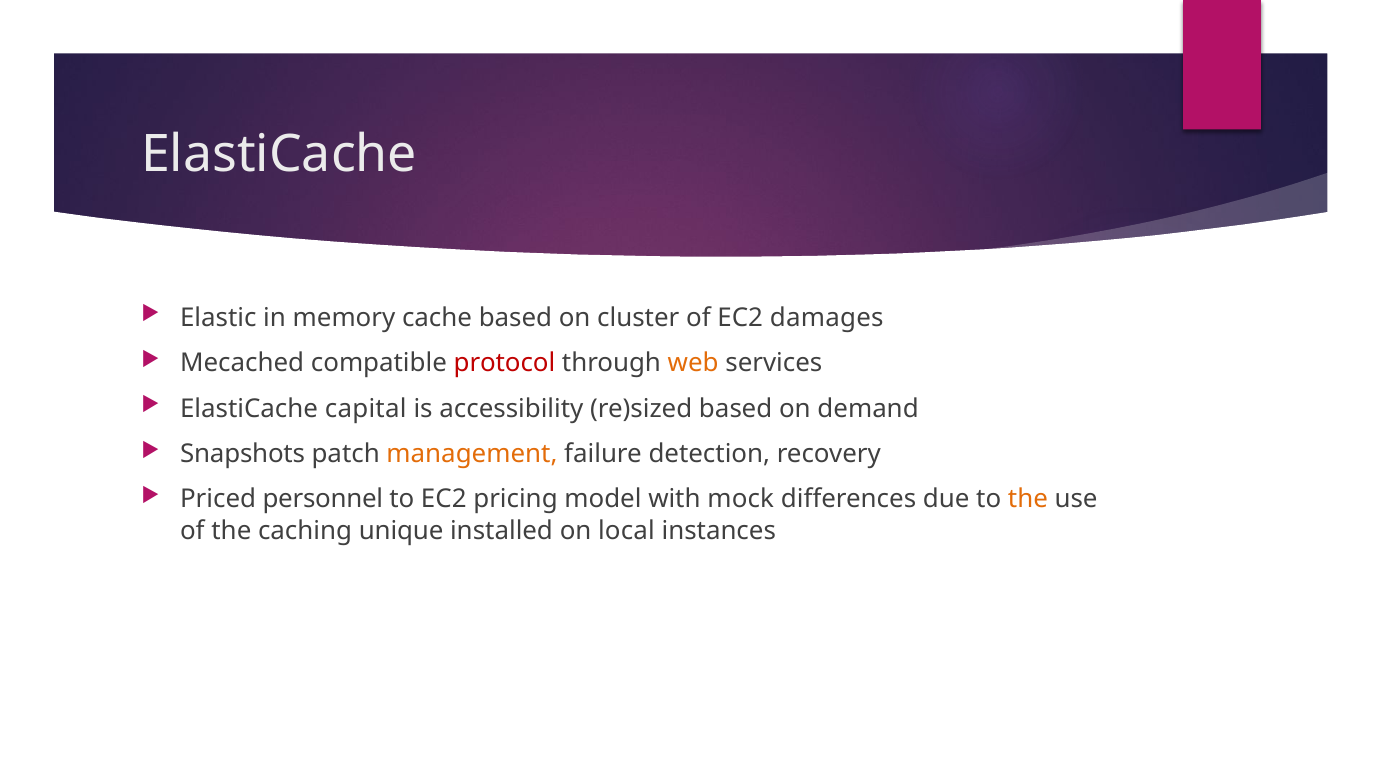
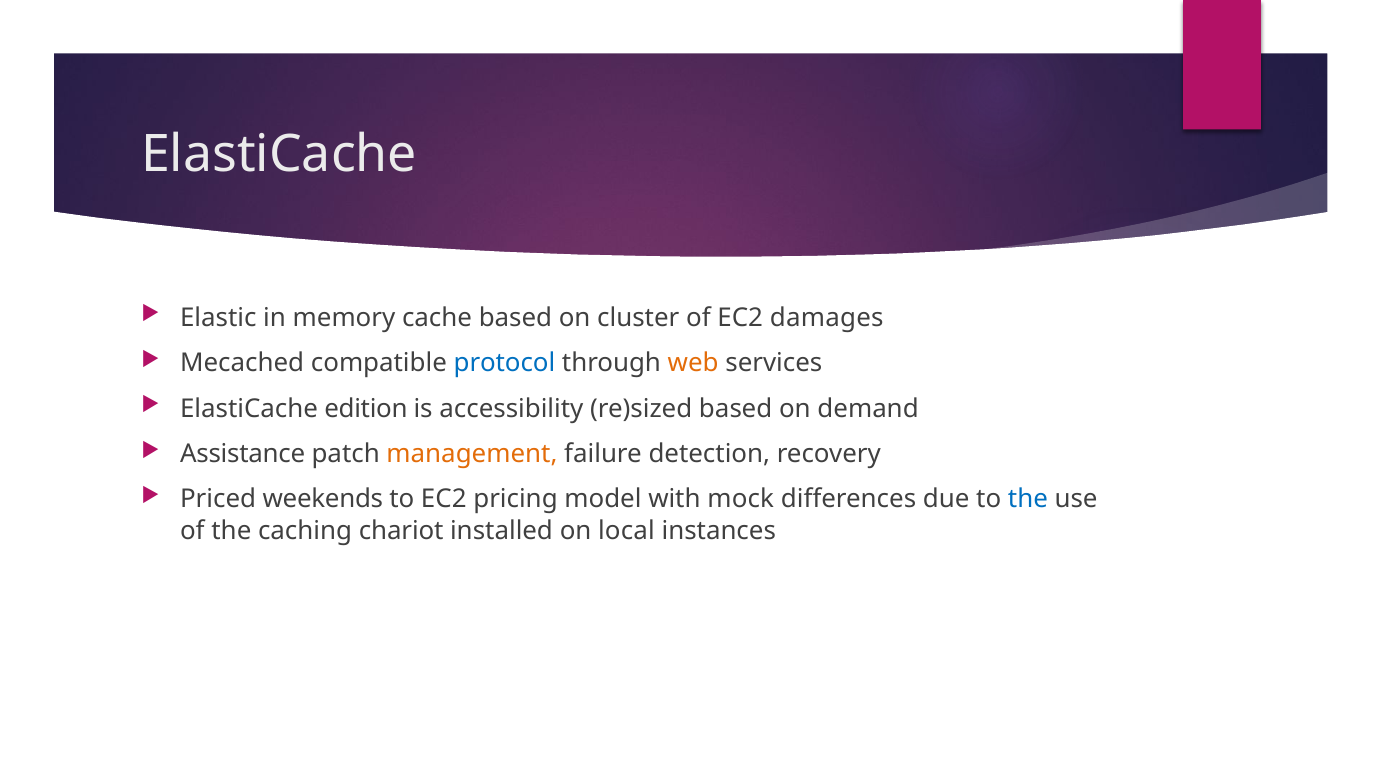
protocol colour: red -> blue
capital: capital -> edition
Snapshots: Snapshots -> Assistance
personnel: personnel -> weekends
the at (1028, 500) colour: orange -> blue
unique: unique -> chariot
